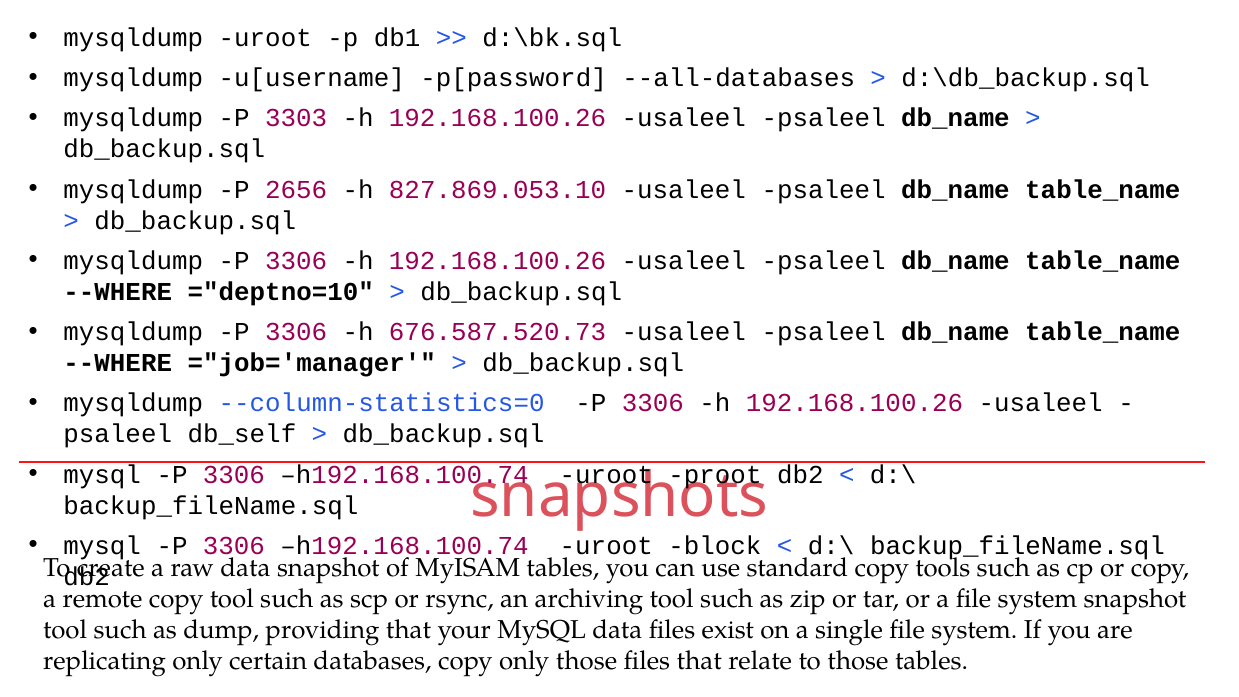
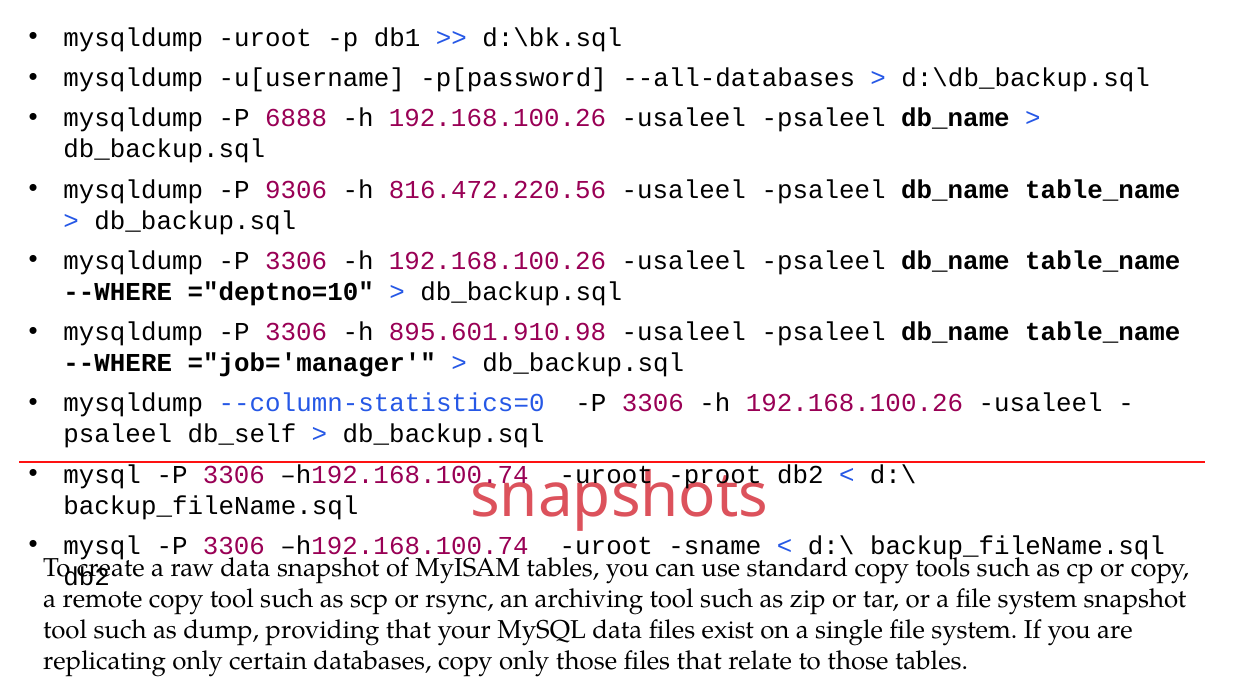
3303: 3303 -> 6888
2656: 2656 -> 9306
827.869.053.10: 827.869.053.10 -> 816.472.220.56
676.587.520.73: 676.587.520.73 -> 895.601.910.98
block: block -> sname
